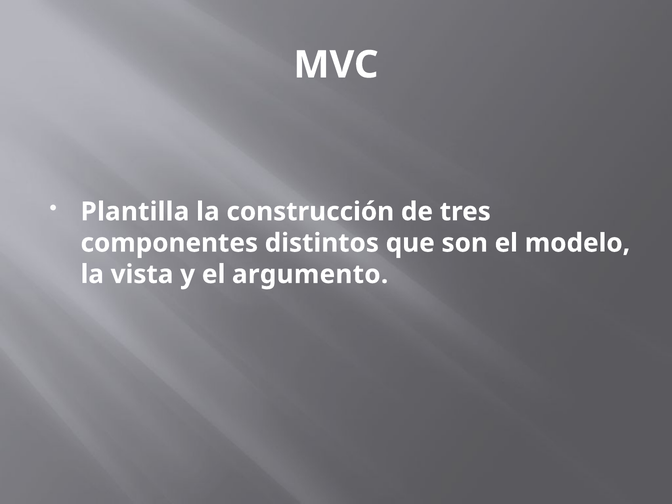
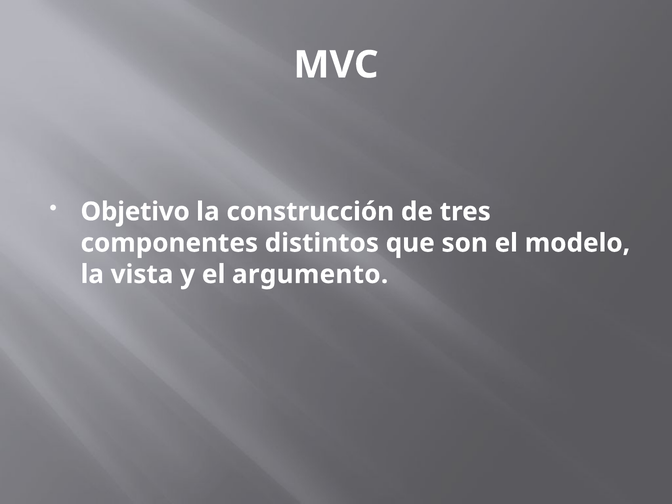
Plantilla: Plantilla -> Objetivo
